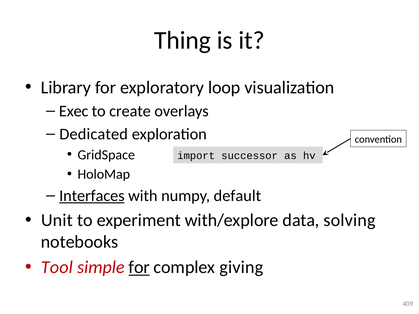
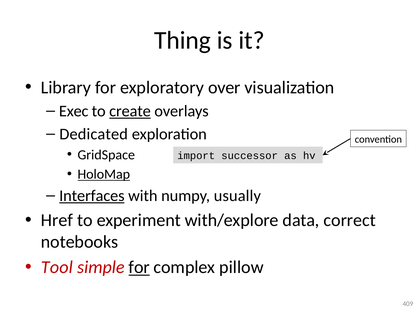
loop: loop -> over
create underline: none -> present
HoloMap underline: none -> present
default: default -> usually
Unit: Unit -> Href
solving: solving -> correct
giving: giving -> pillow
